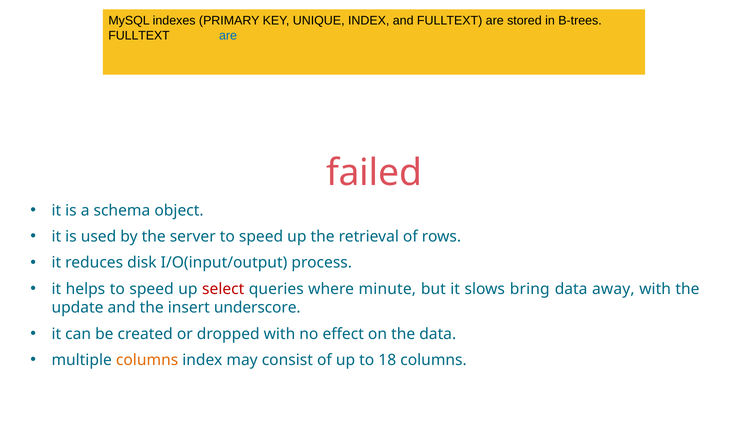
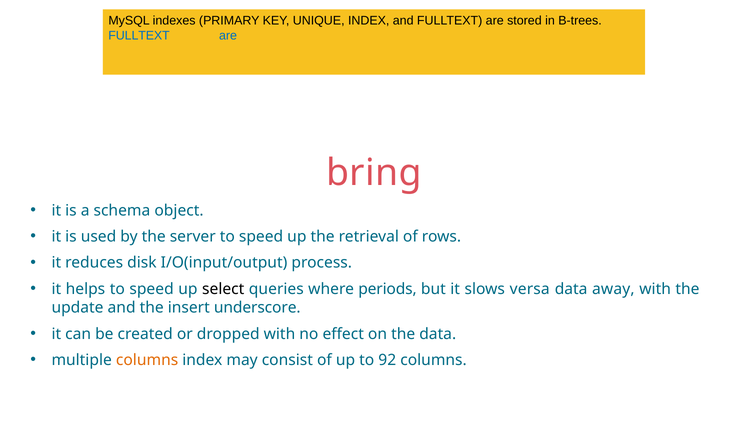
FULLTEXT at (139, 35) colour: black -> blue
failed: failed -> bring
select colour: red -> black
minute: minute -> periods
bring: bring -> versa
18: 18 -> 92
